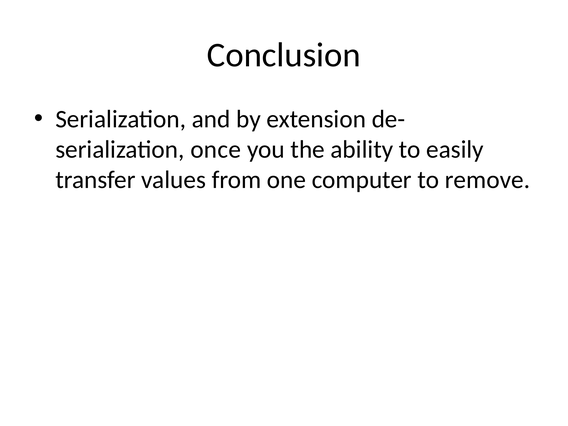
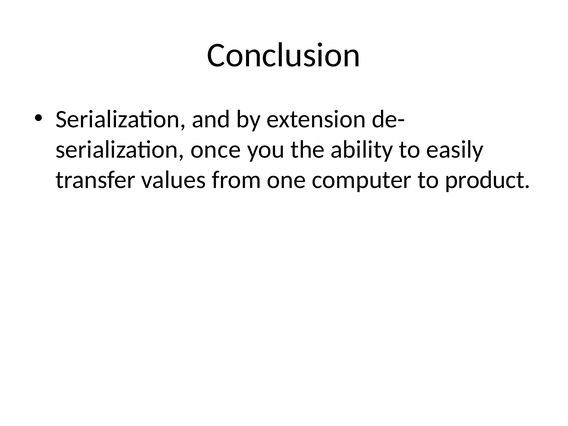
remove: remove -> product
